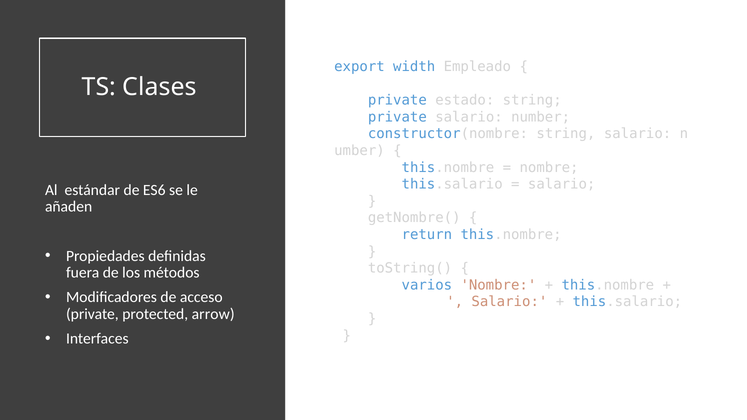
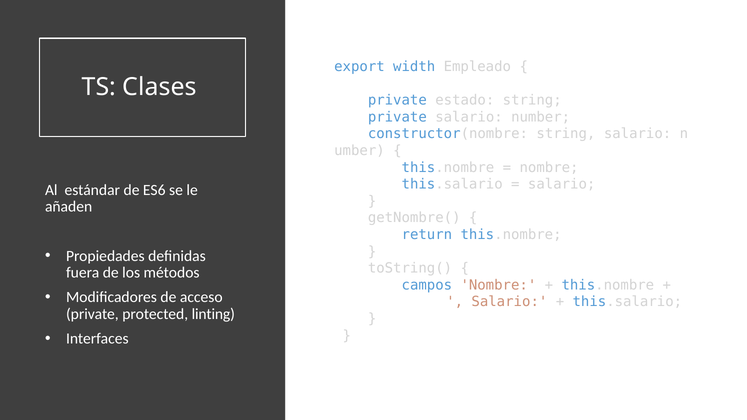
varios: varios -> campos
arrow: arrow -> linting
